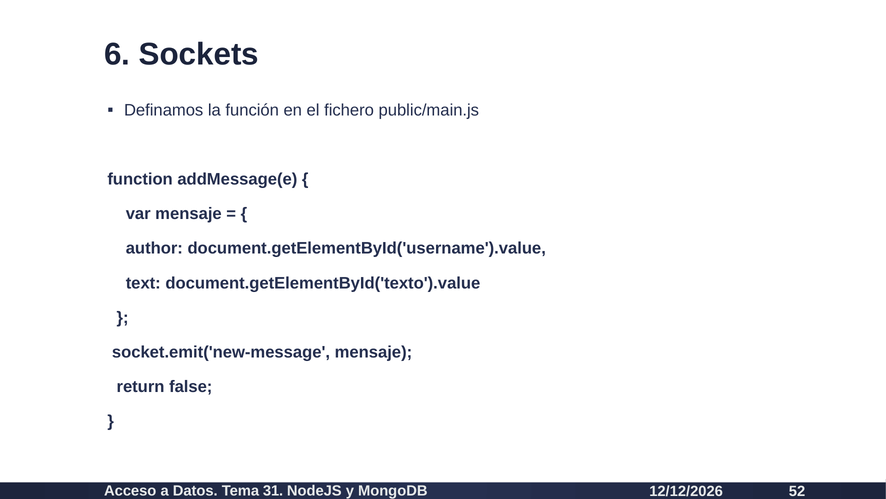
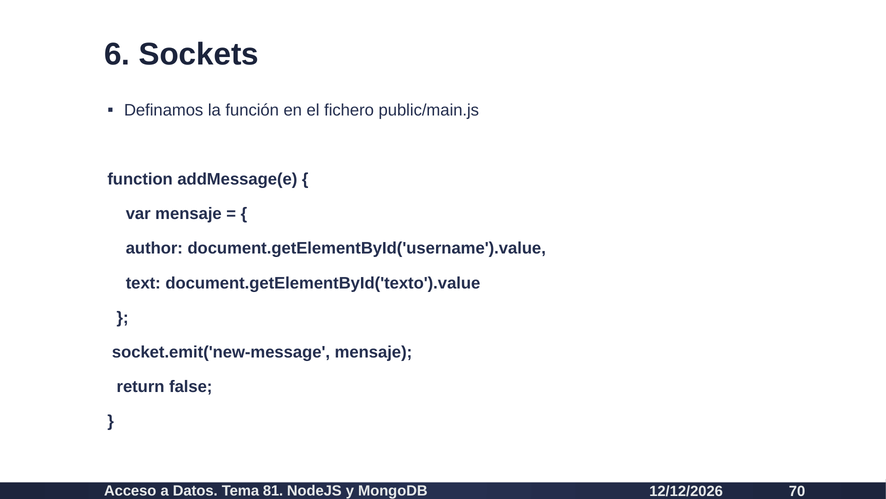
31: 31 -> 81
52: 52 -> 70
